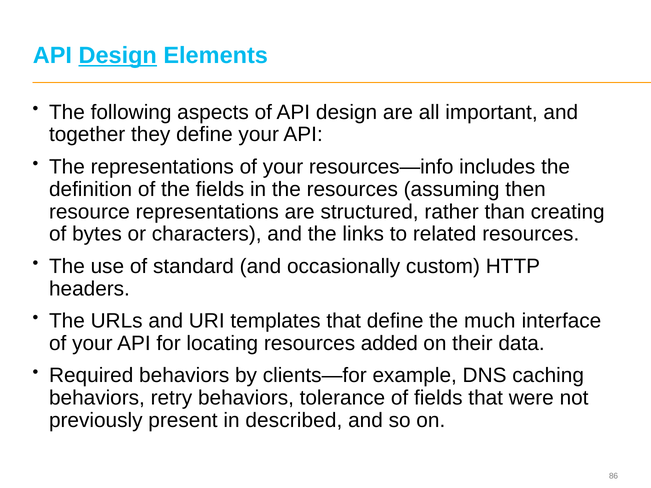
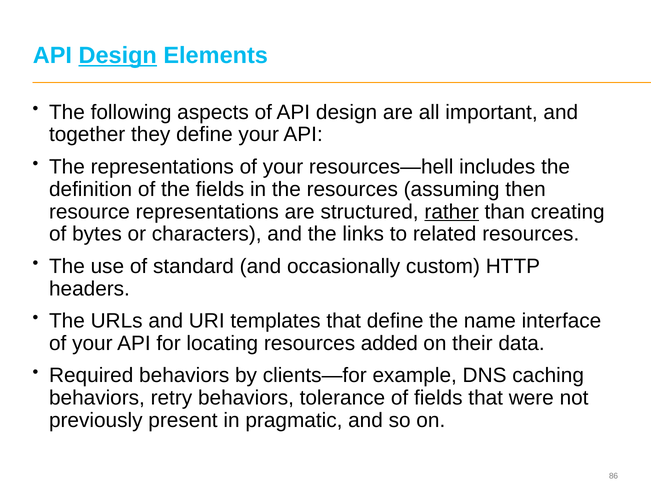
resources—info: resources—info -> resources—hell
rather underline: none -> present
much: much -> name
described: described -> pragmatic
